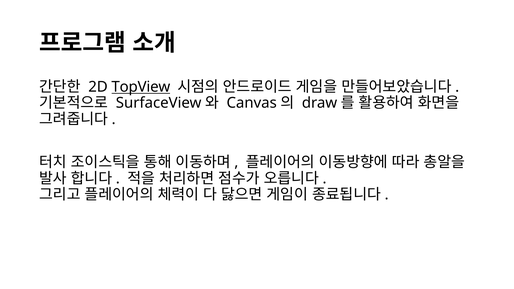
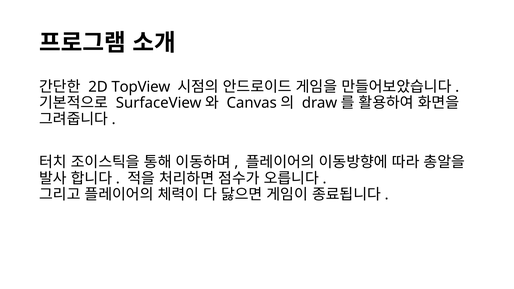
TopView underline: present -> none
